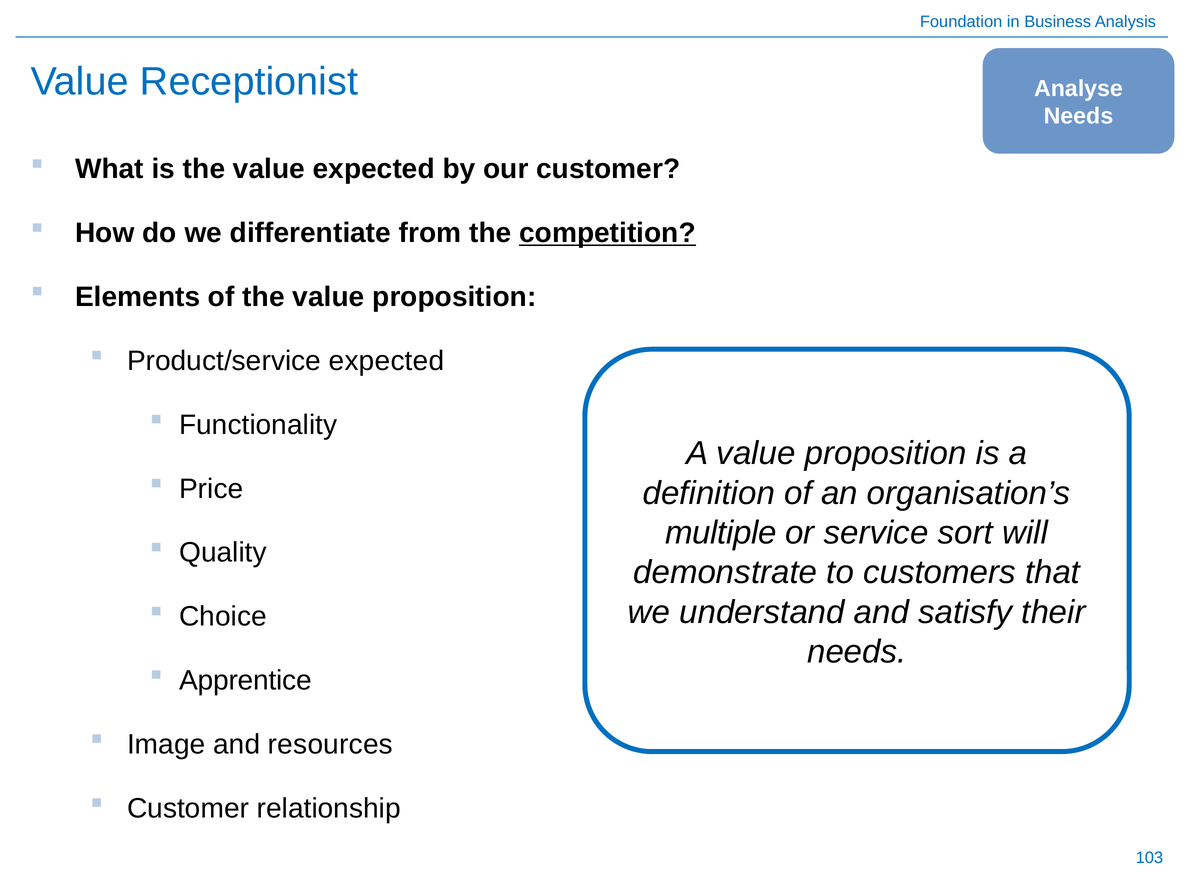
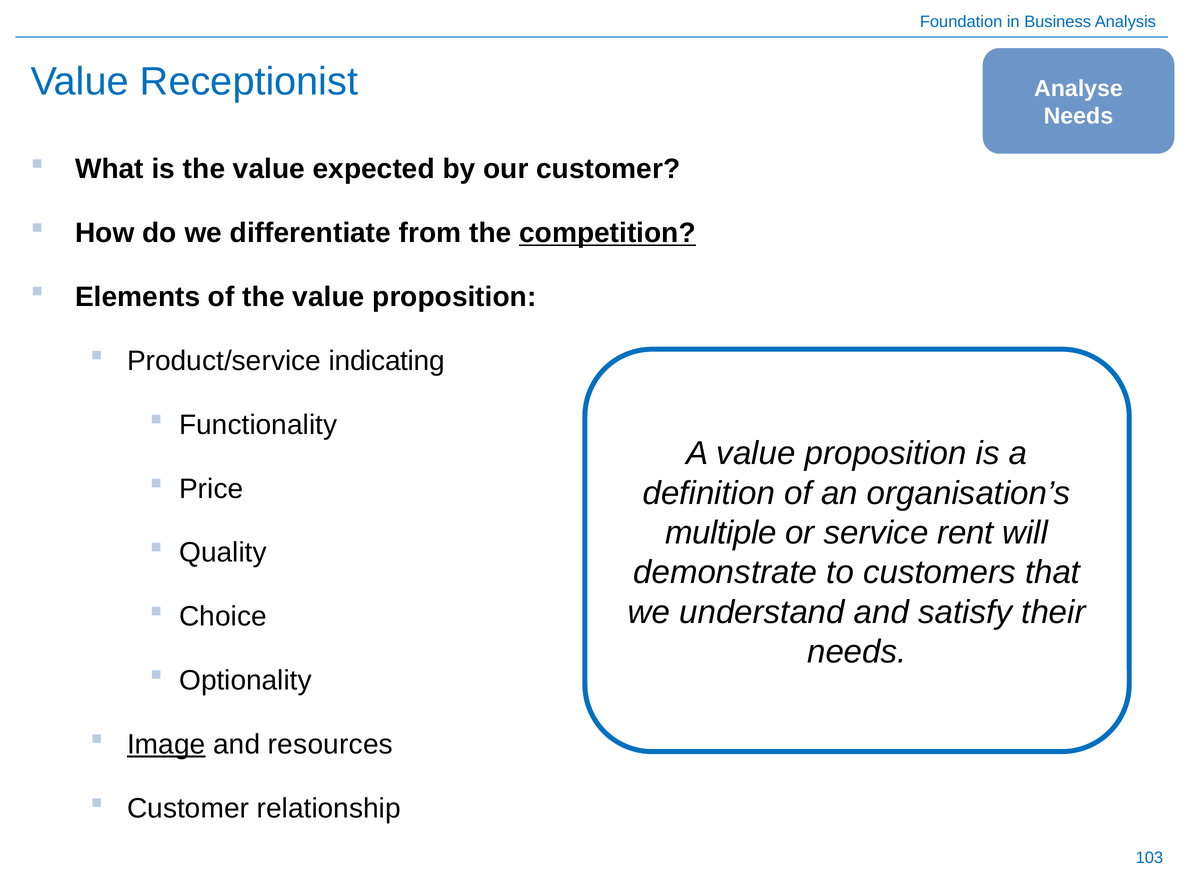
Product/service expected: expected -> indicating
sort: sort -> rent
Apprentice: Apprentice -> Optionality
Image underline: none -> present
